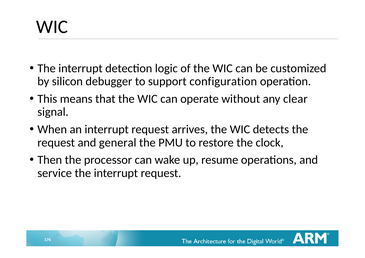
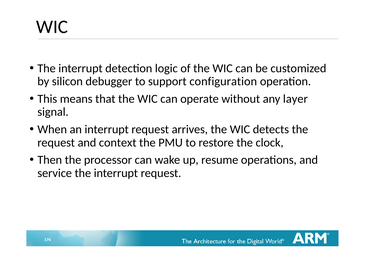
clear: clear -> layer
general: general -> context
